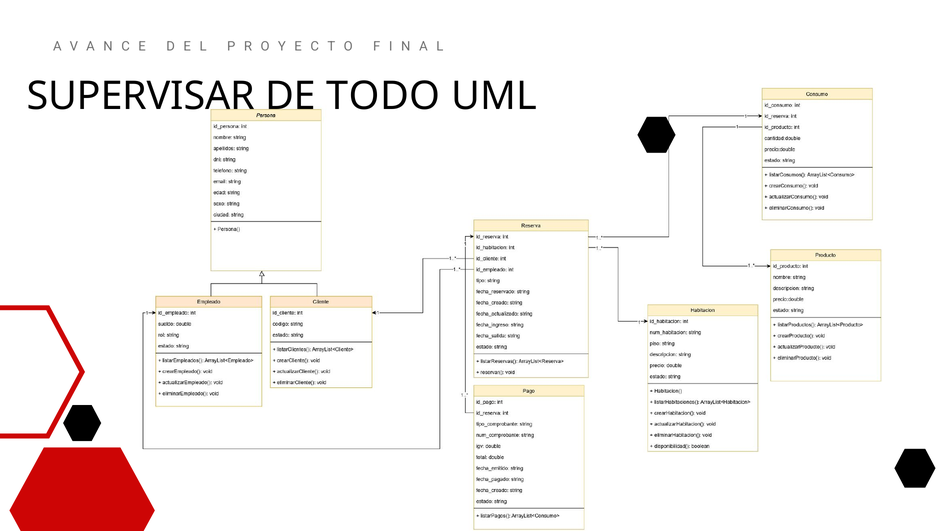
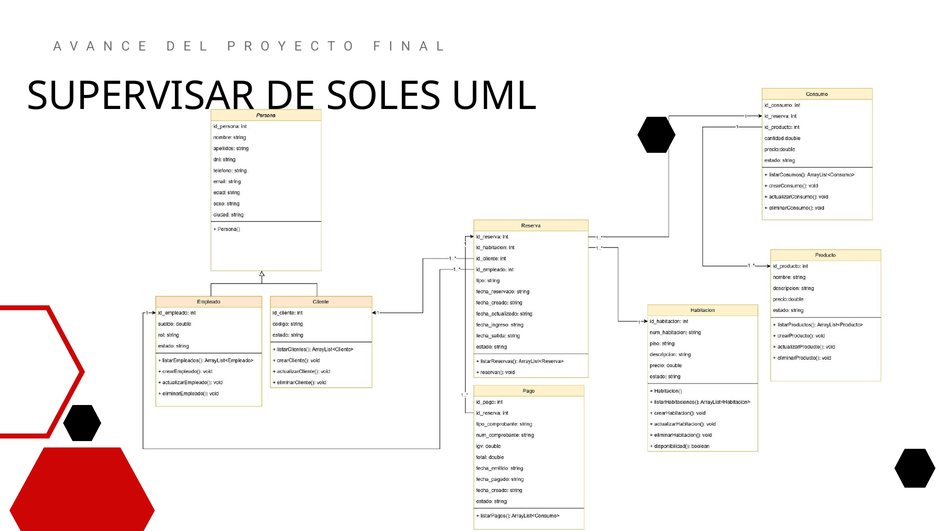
TODO: TODO -> SOLES
